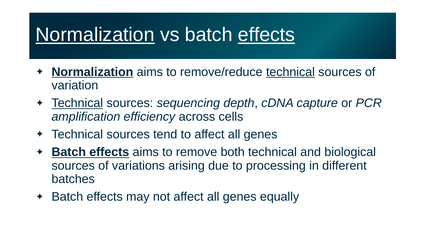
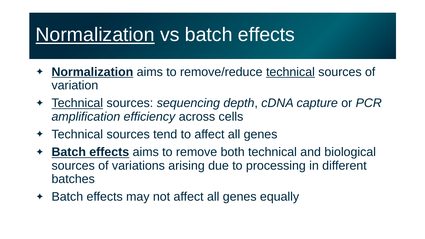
effects at (266, 35) underline: present -> none
